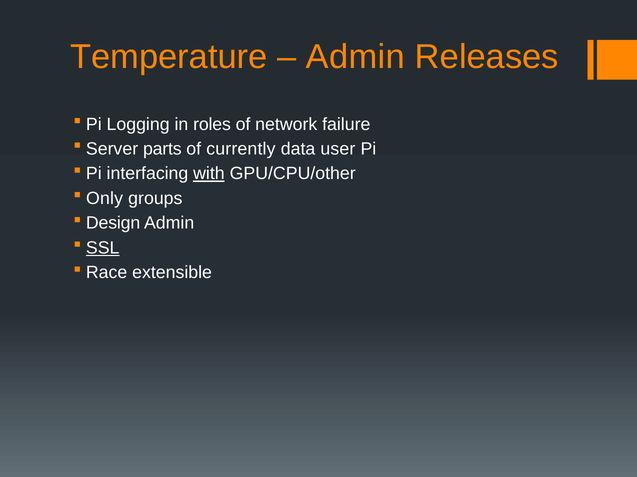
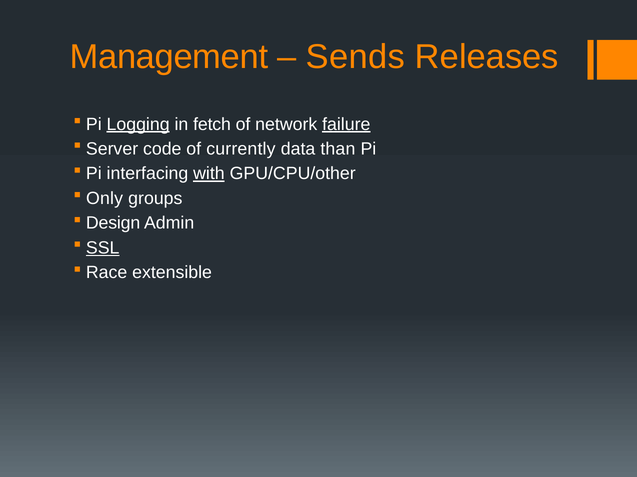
Temperature: Temperature -> Management
Admin at (355, 57): Admin -> Sends
Logging underline: none -> present
roles: roles -> fetch
failure underline: none -> present
parts: parts -> code
user: user -> than
